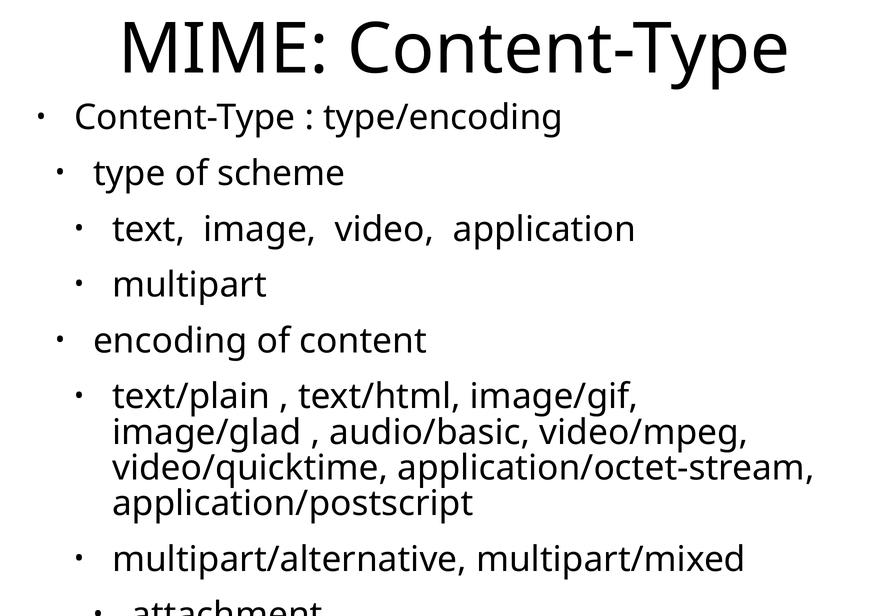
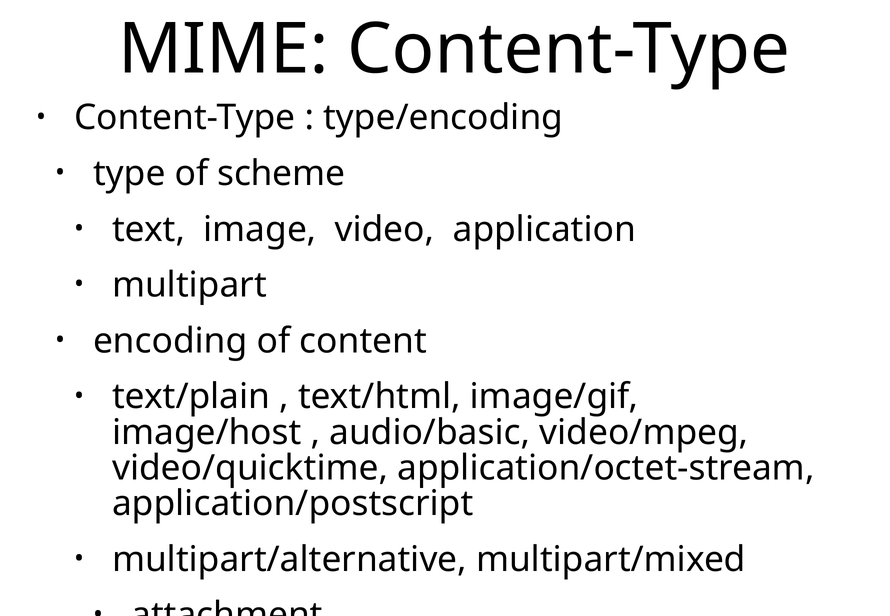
image/glad: image/glad -> image/host
